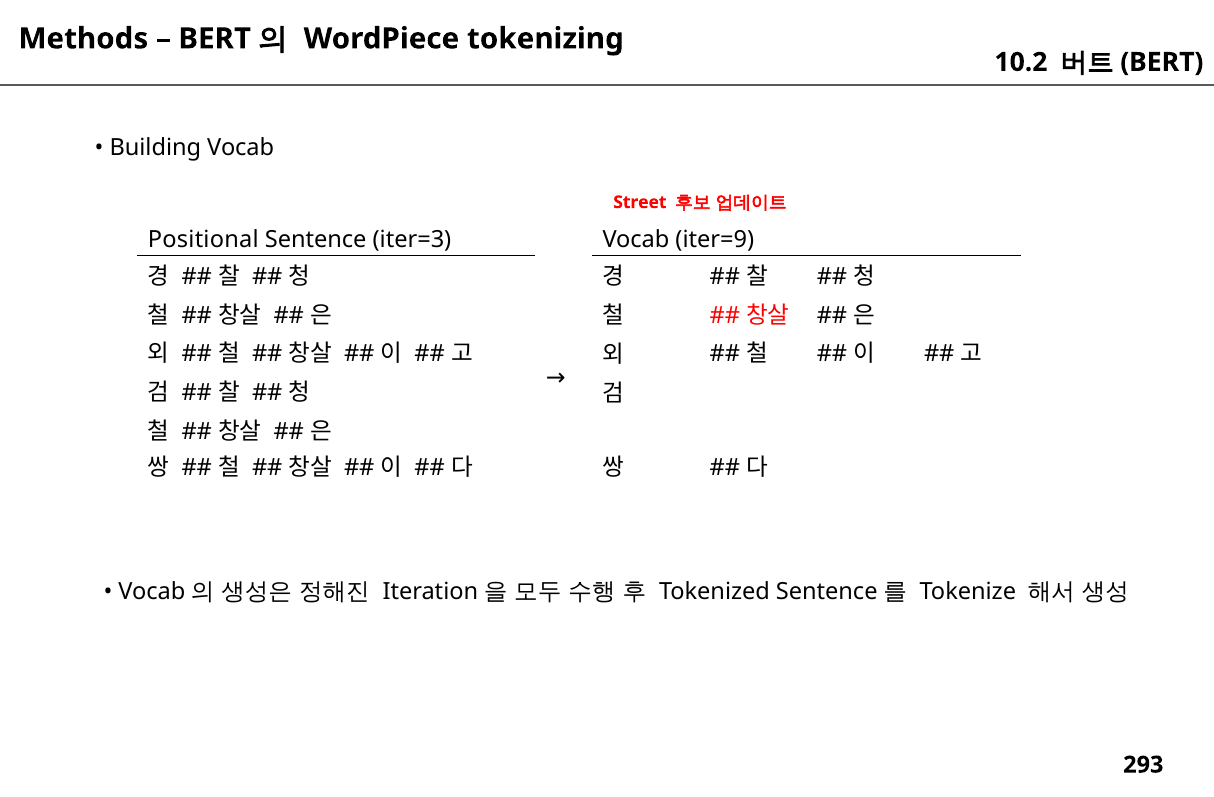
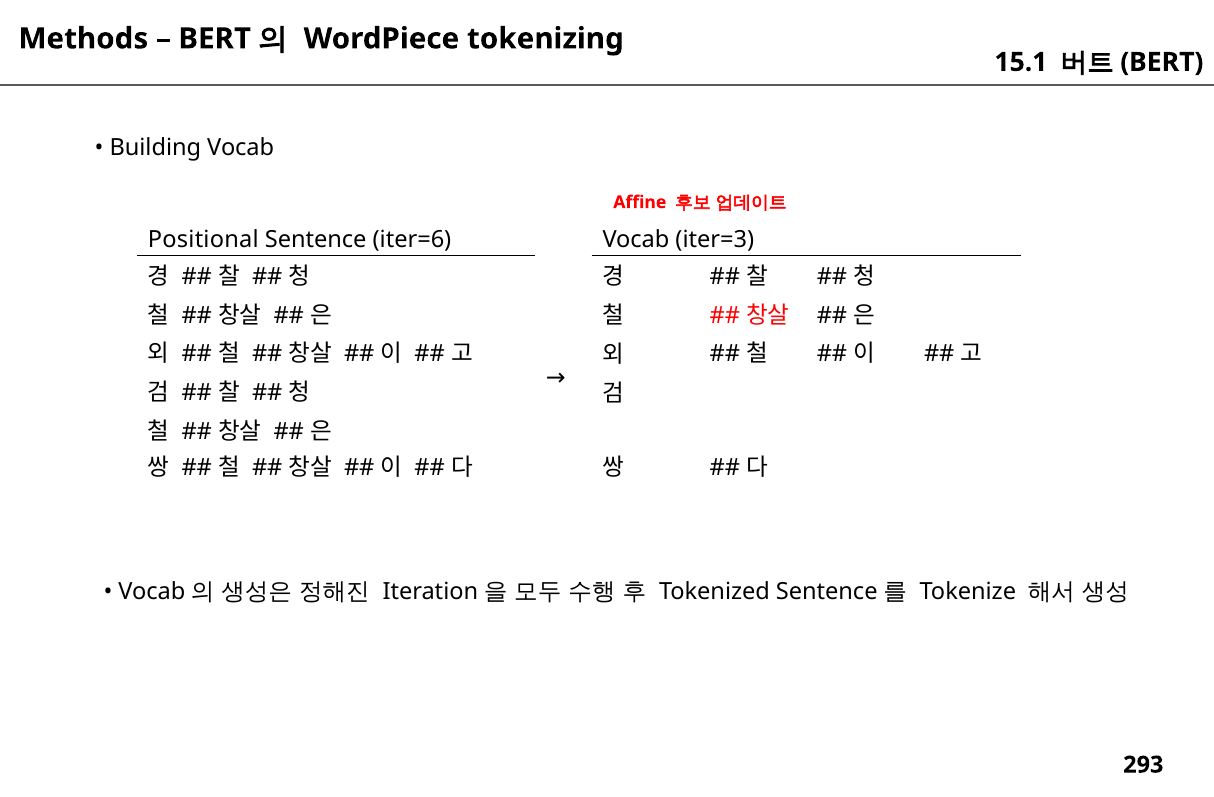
10.2: 10.2 -> 15.1
Street: Street -> Affine
iter=3: iter=3 -> iter=6
iter=9: iter=9 -> iter=3
